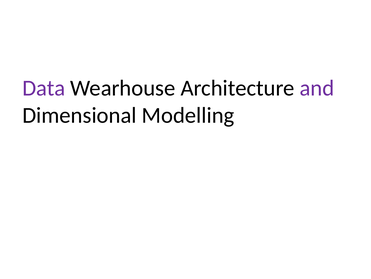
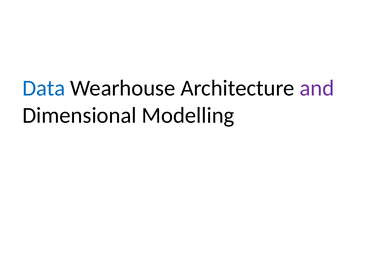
Data colour: purple -> blue
